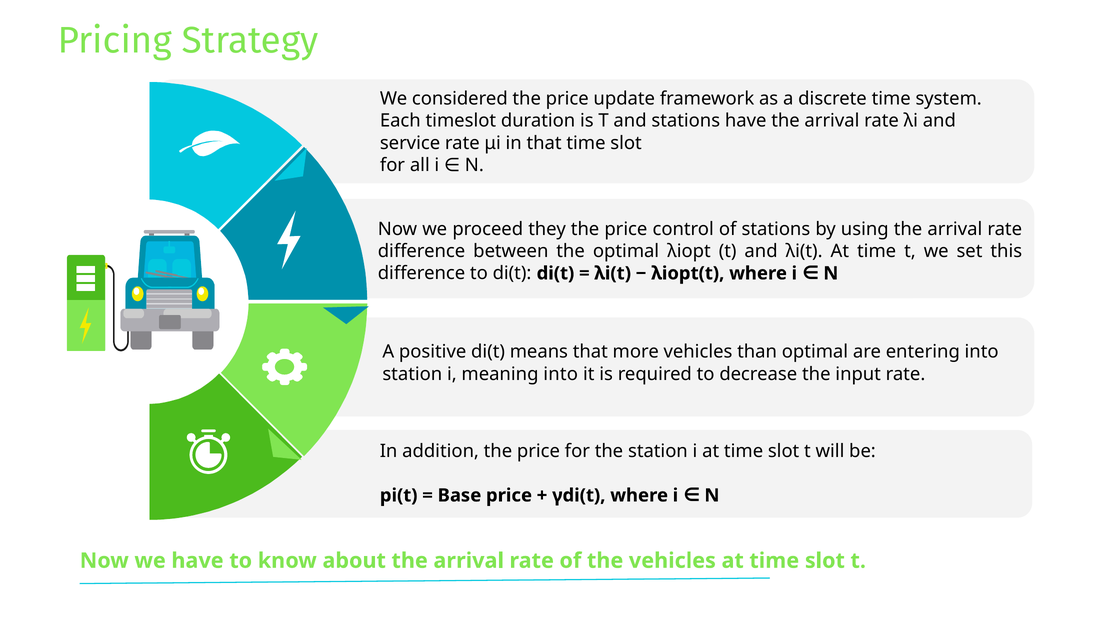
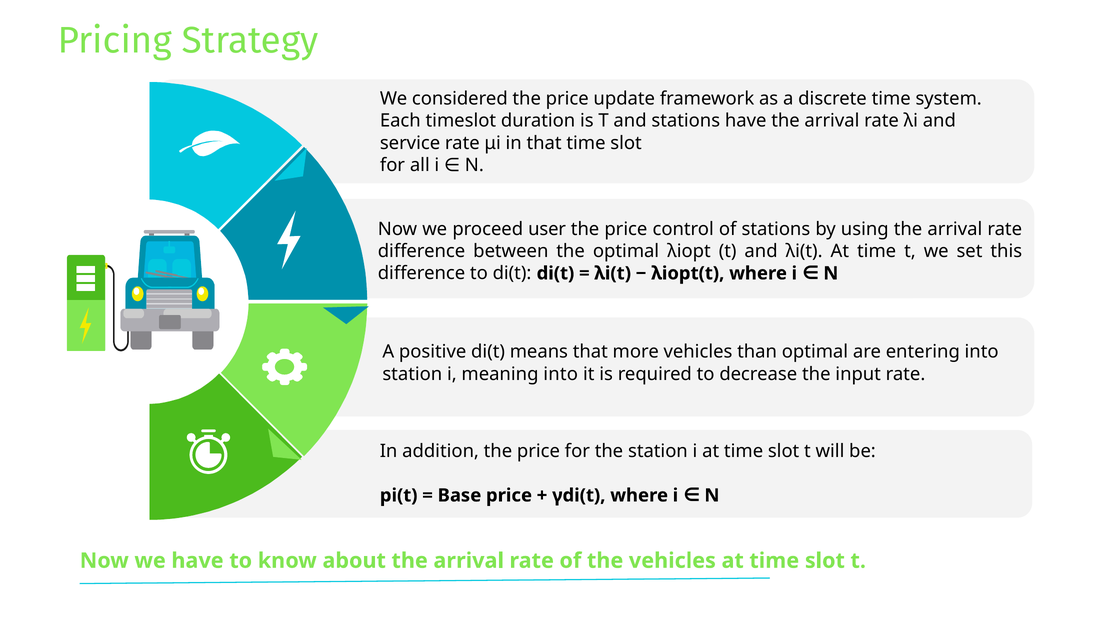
they: they -> user
